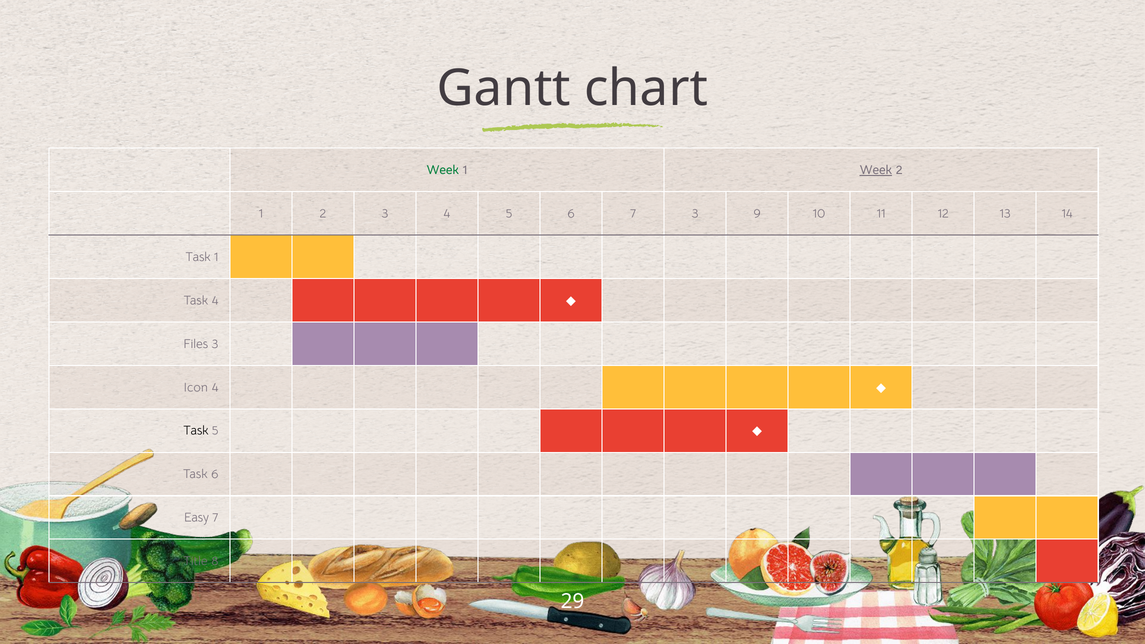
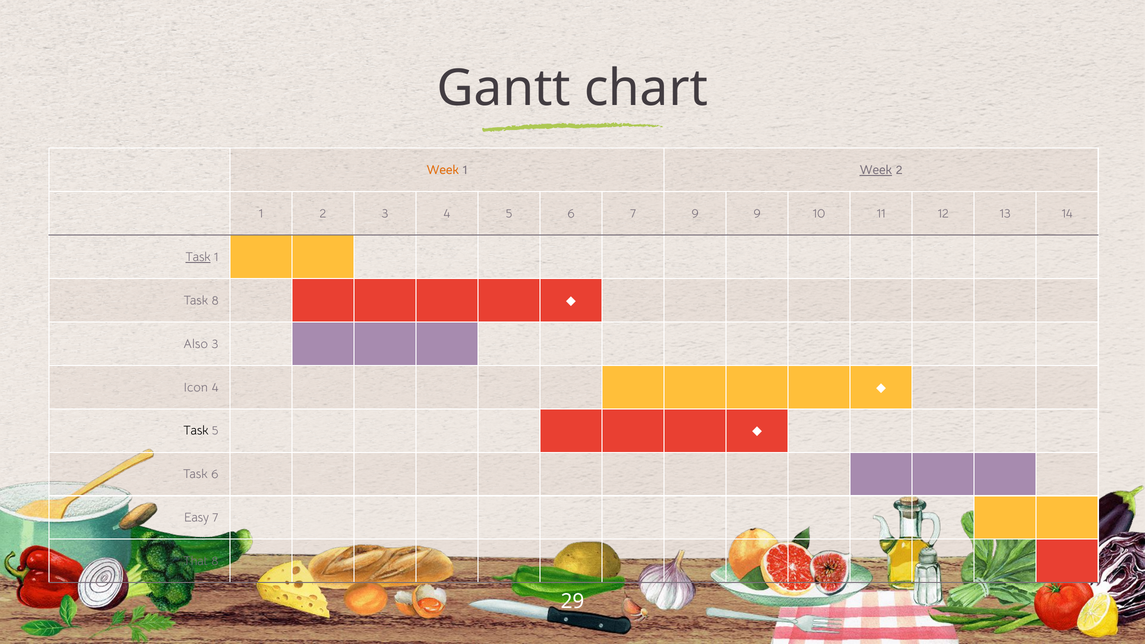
Week at (443, 170) colour: green -> orange
7 3: 3 -> 9
Task at (198, 257) underline: none -> present
Task 4: 4 -> 8
Files: Files -> Also
Title: Title -> That
